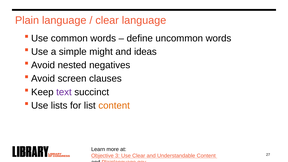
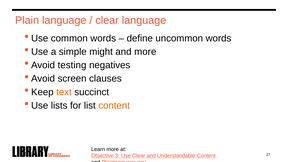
and ideas: ideas -> more
nested: nested -> testing
text colour: purple -> orange
